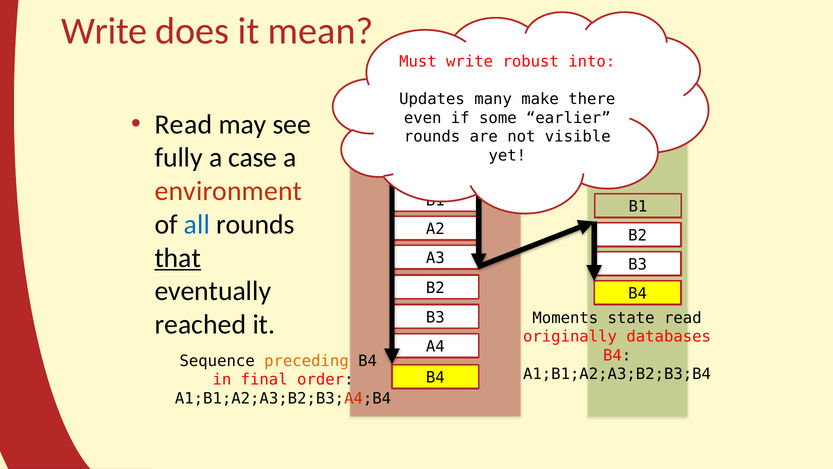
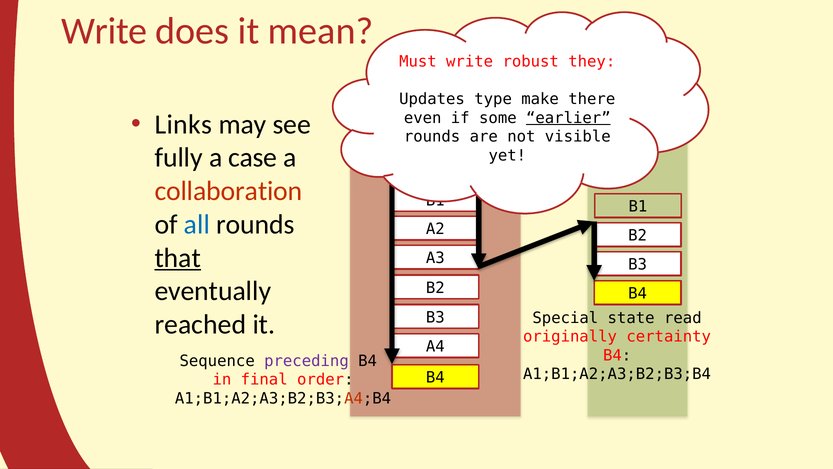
into: into -> they
many: many -> type
Read at (183, 124): Read -> Links
earlier underline: none -> present
environment: environment -> collaboration
Moments: Moments -> Special
databases: databases -> certainty
preceding colour: orange -> purple
